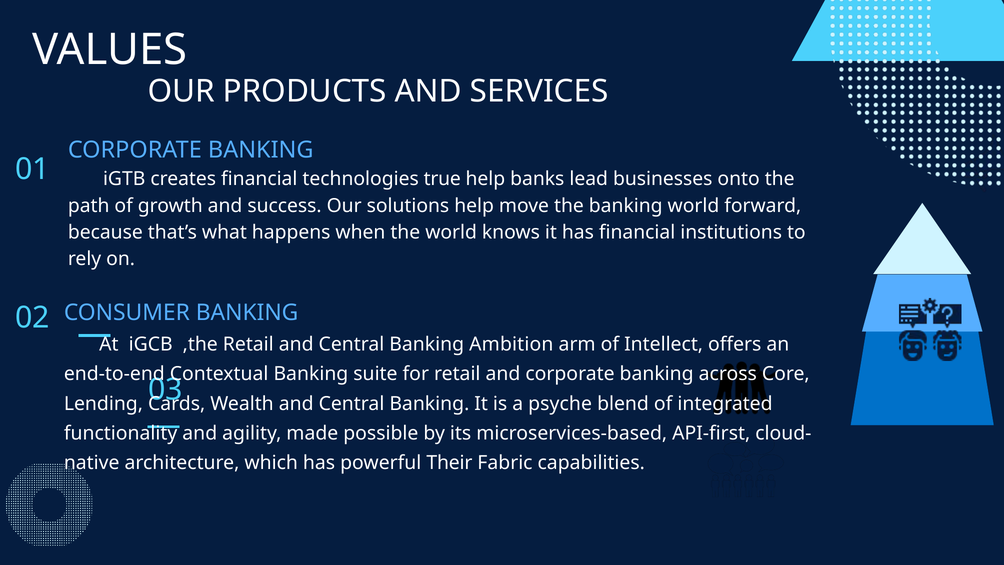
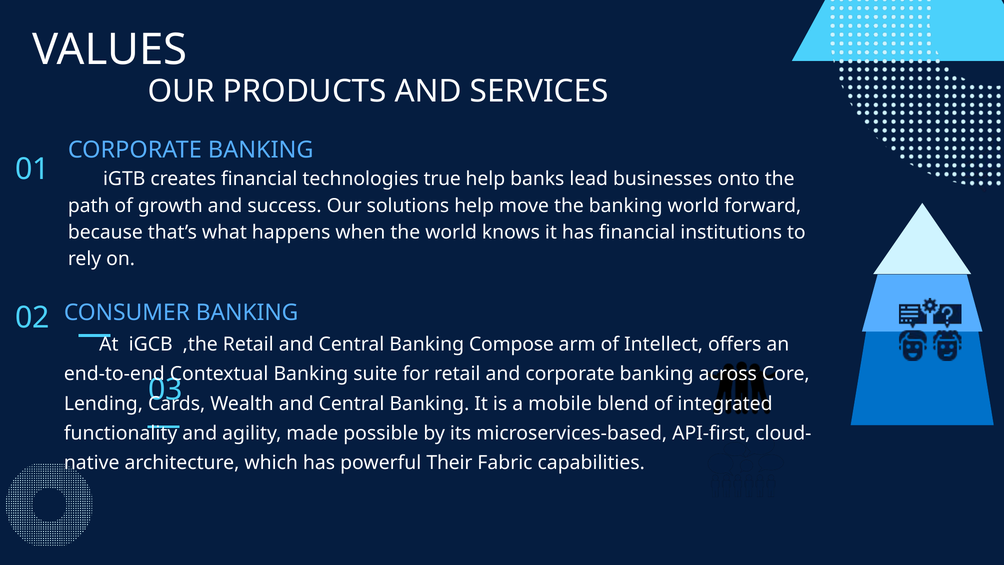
Ambition: Ambition -> Compose
psyche: psyche -> mobile
